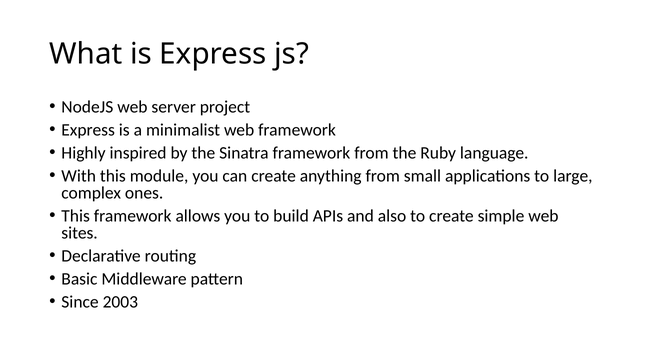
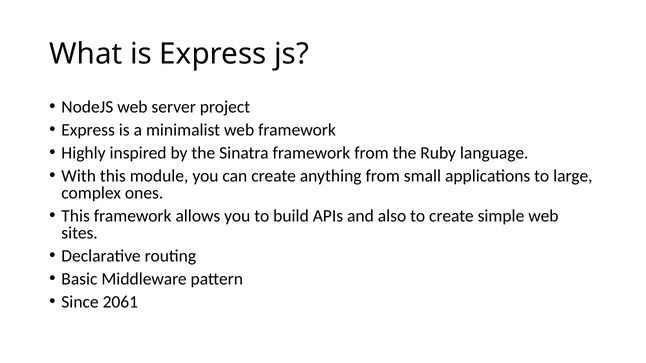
2003: 2003 -> 2061
